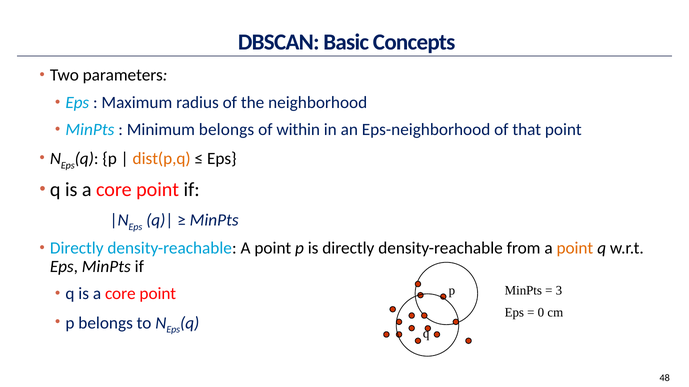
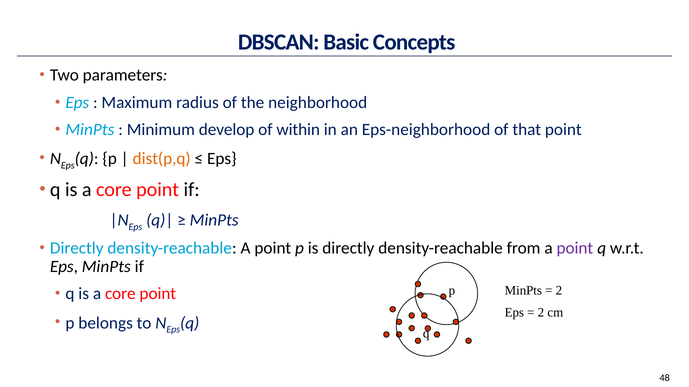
Minimum belongs: belongs -> develop
point at (575, 248) colour: orange -> purple
3 at (559, 291): 3 -> 2
0 at (541, 313): 0 -> 2
